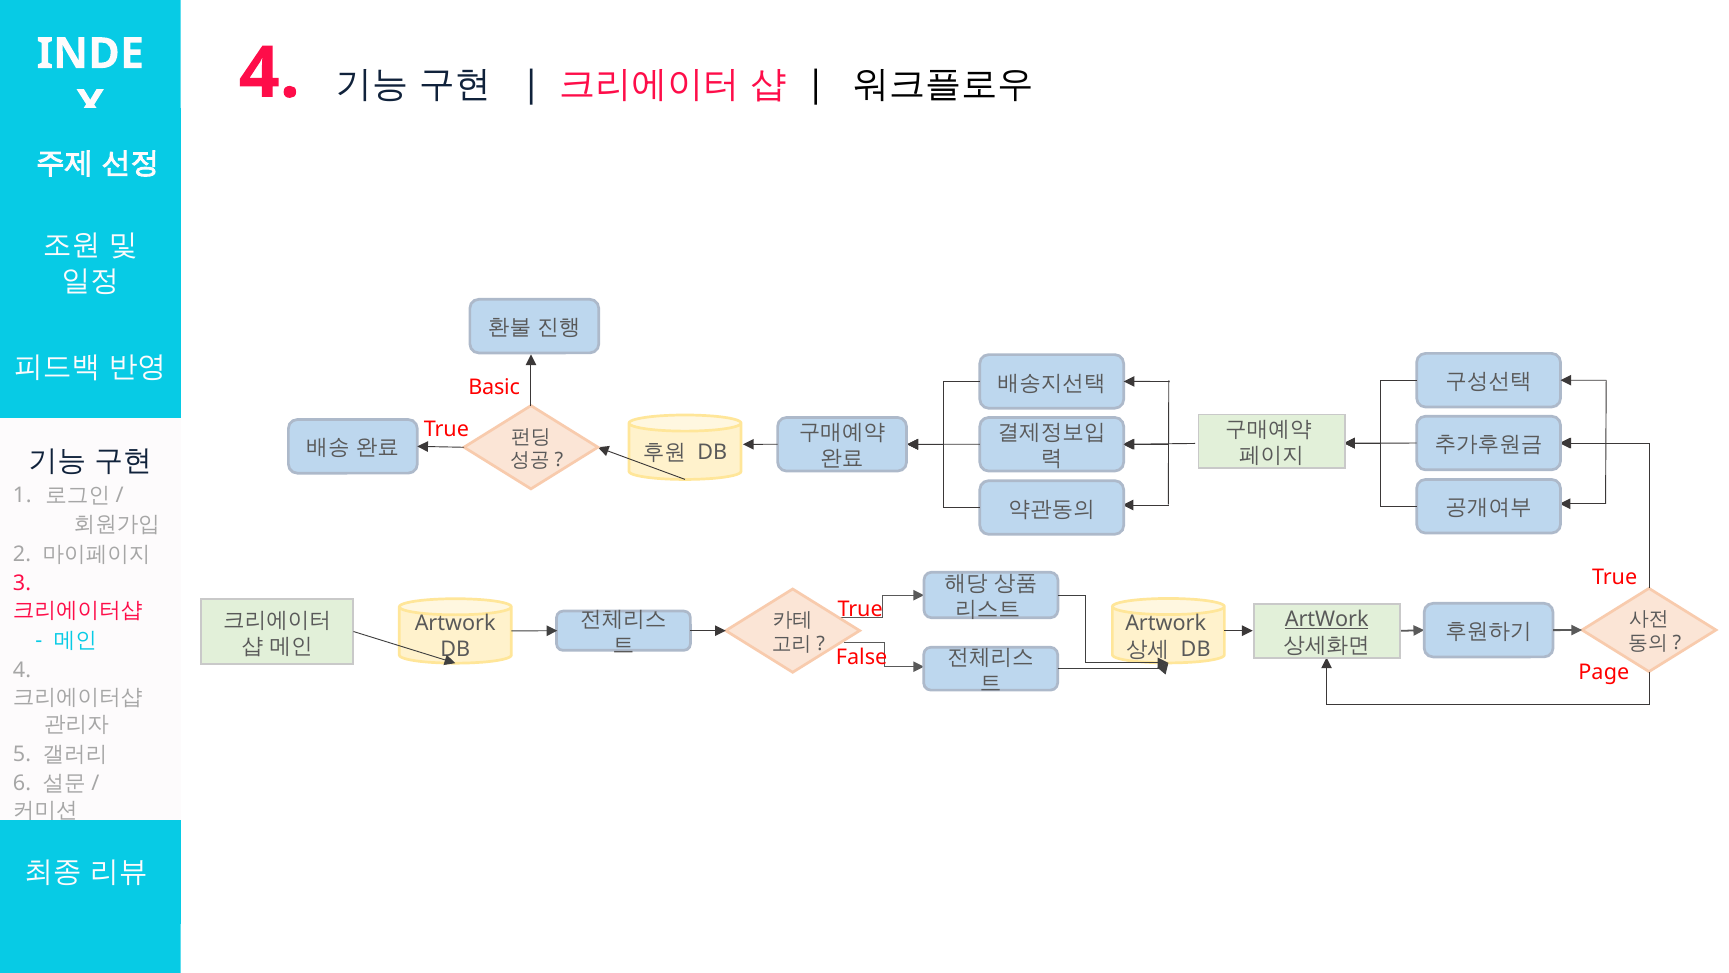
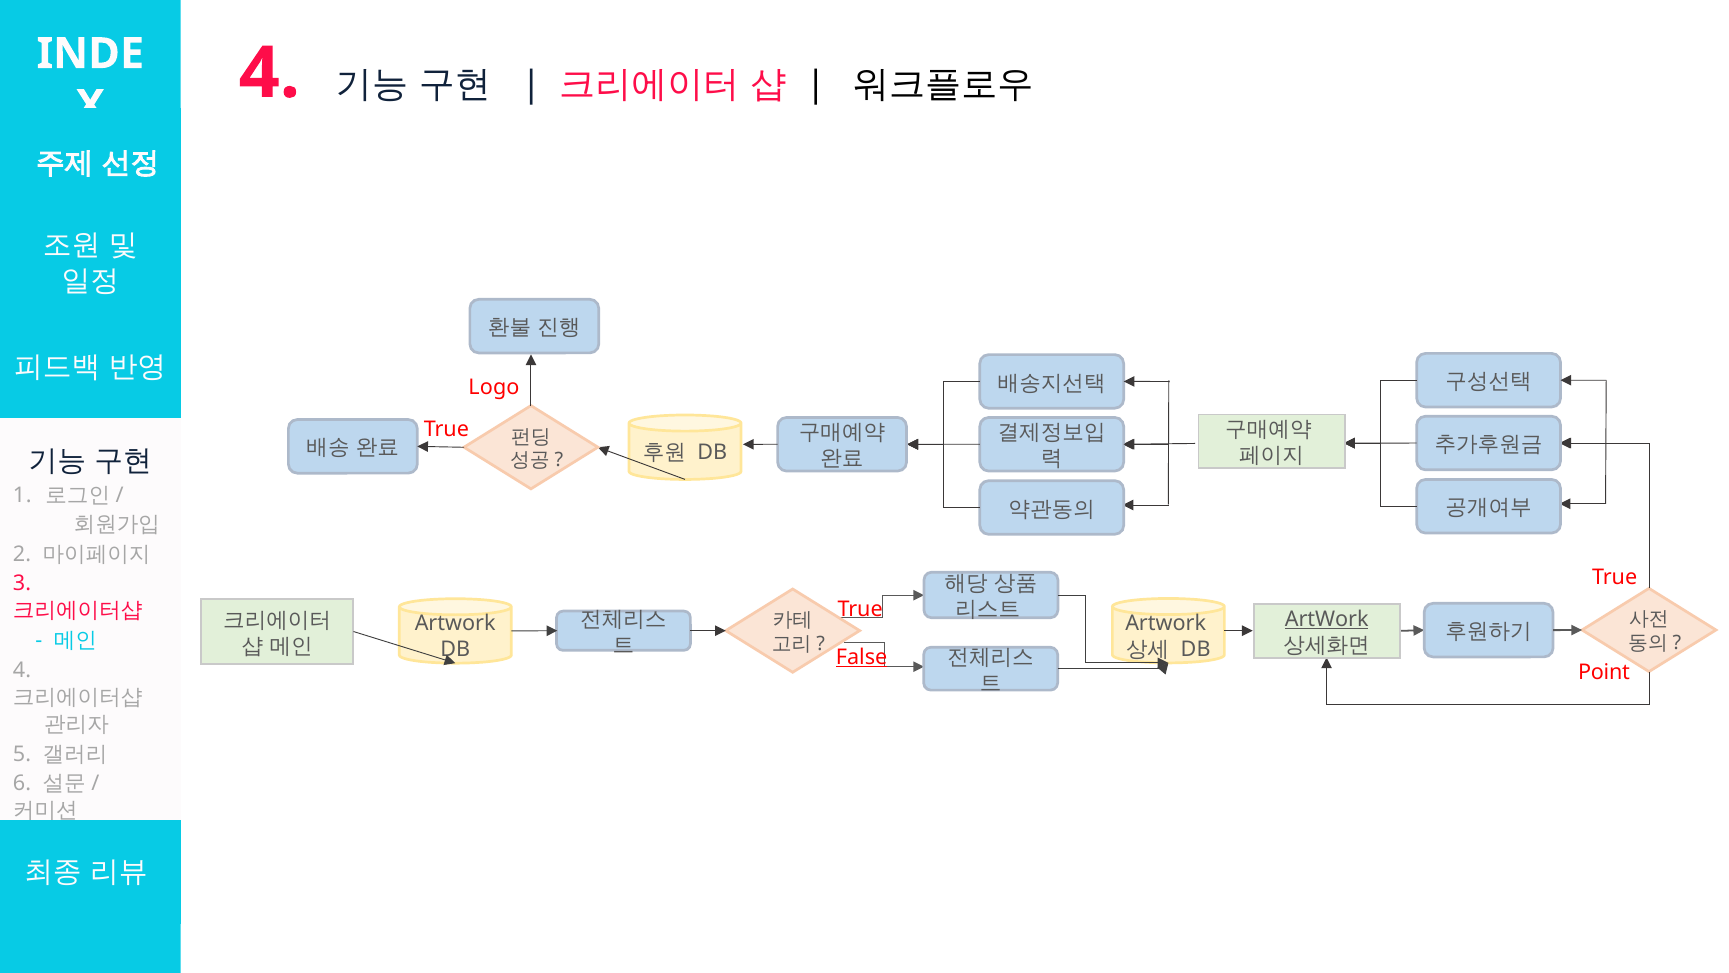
Basic: Basic -> Logo
False underline: none -> present
Page: Page -> Point
